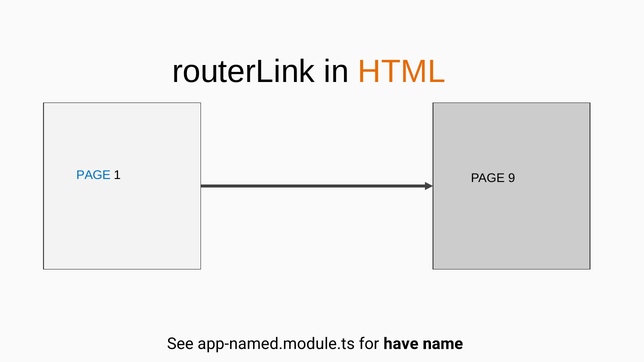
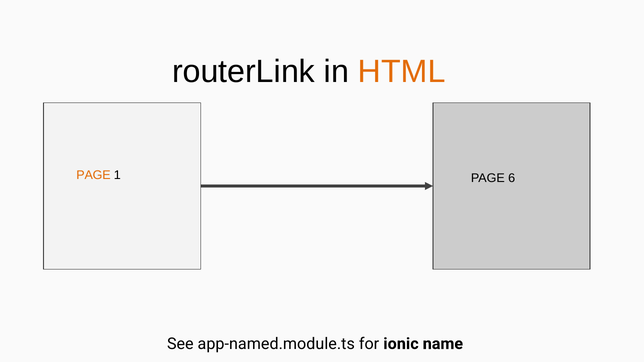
PAGE at (93, 175) colour: blue -> orange
9: 9 -> 6
have: have -> ionic
